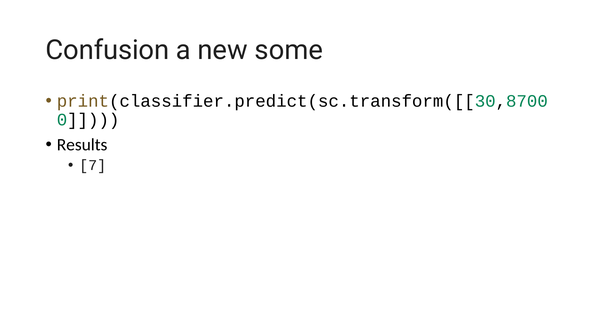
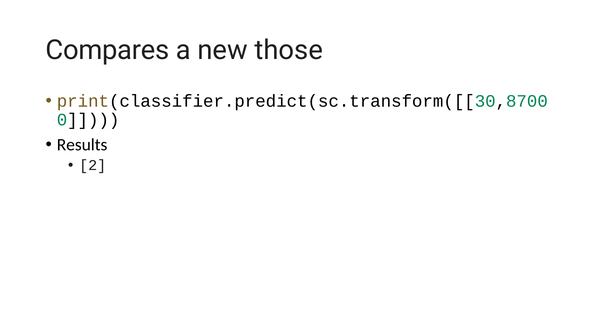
Confusion: Confusion -> Compares
some: some -> those
7: 7 -> 2
